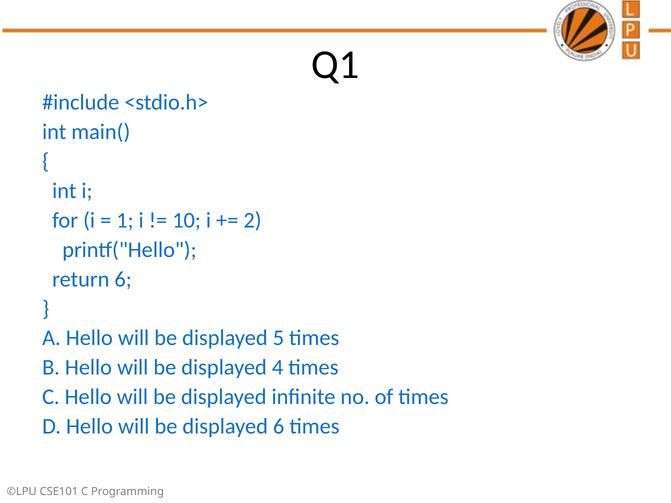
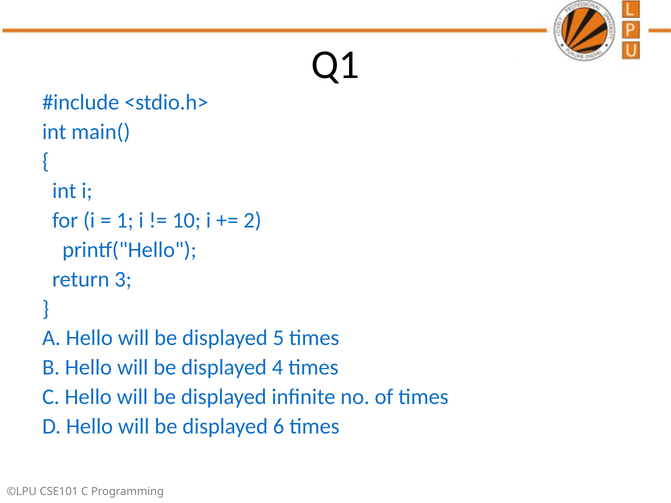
return 6: 6 -> 3
